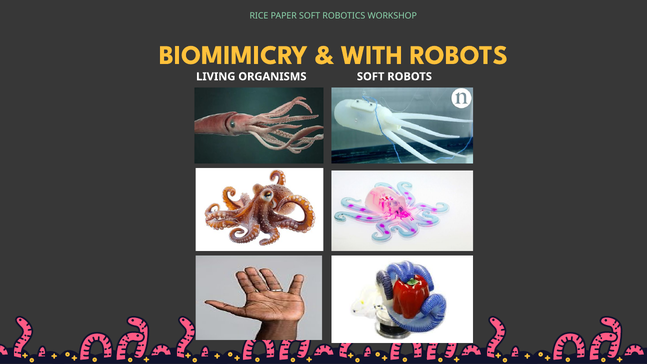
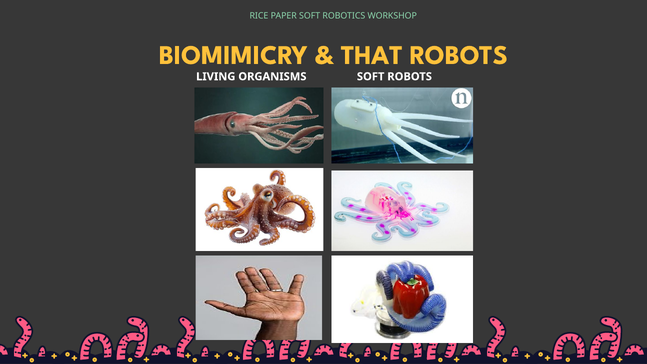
WITH: WITH -> THAT
